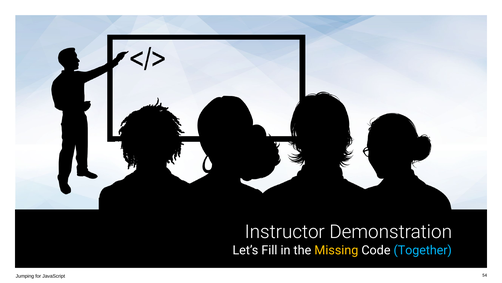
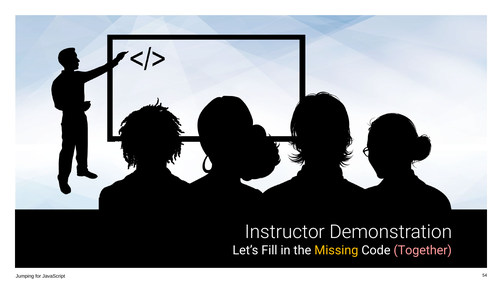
Together colour: light blue -> pink
